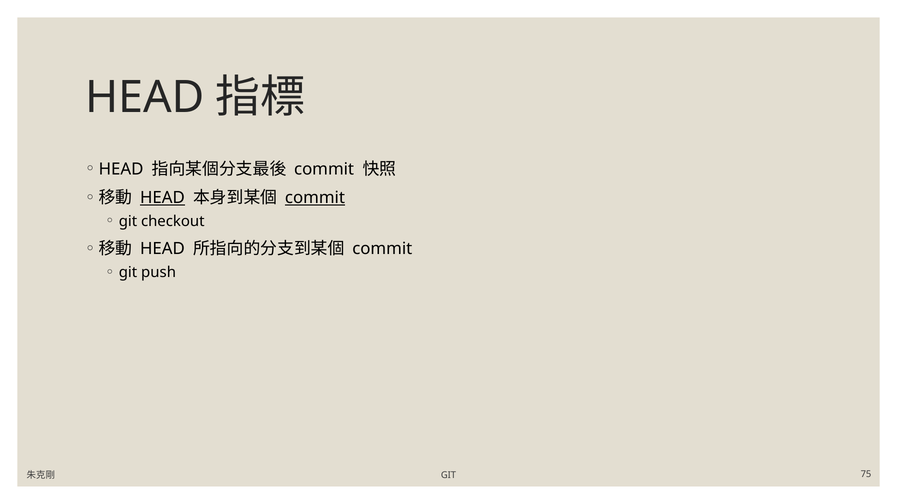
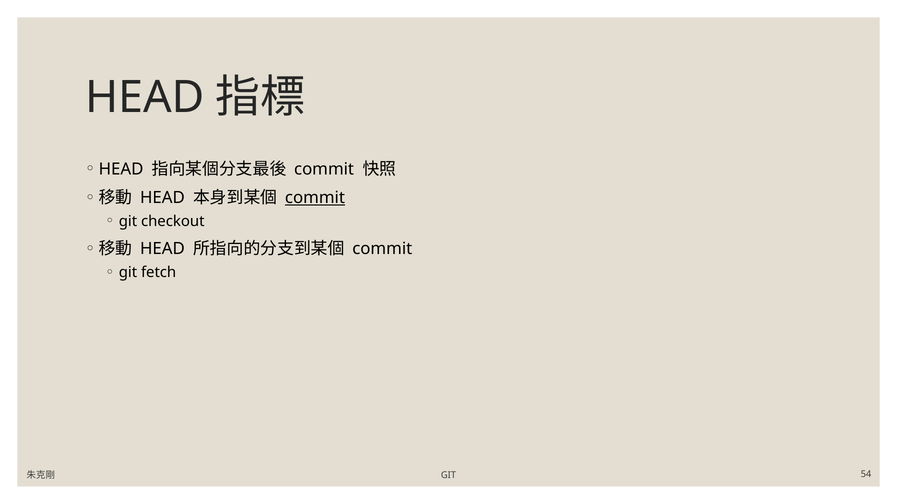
HEAD at (162, 198) underline: present -> none
push: push -> fetch
75: 75 -> 54
